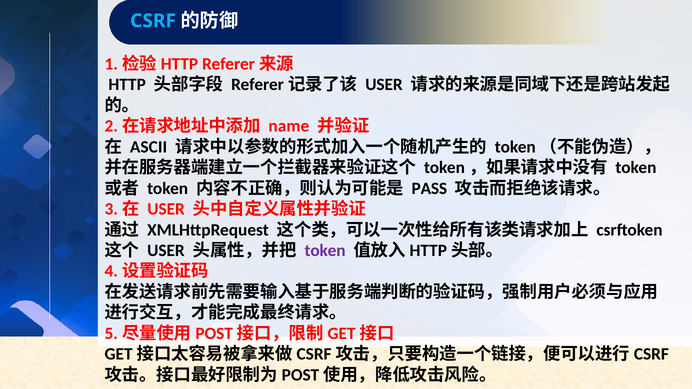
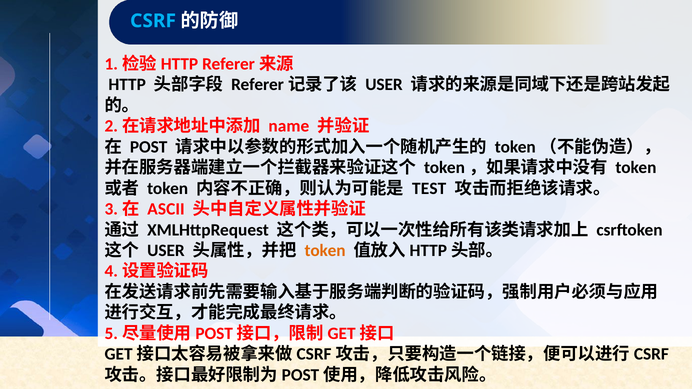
ASCII: ASCII -> POST
PASS: PASS -> TEST
USER at (166, 209): USER -> ASCII
token at (325, 251) colour: purple -> orange
